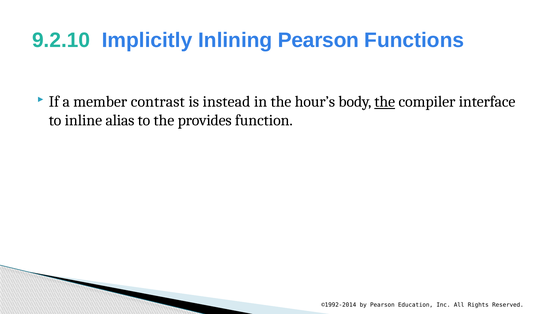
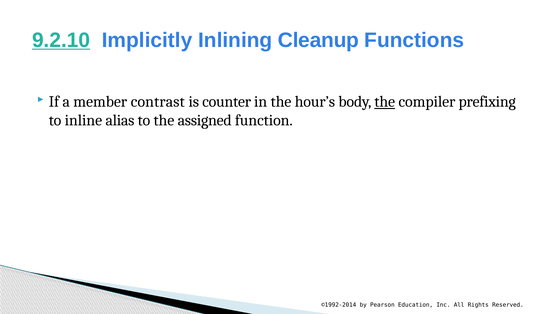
9.2.10 underline: none -> present
Inlining Pearson: Pearson -> Cleanup
instead: instead -> counter
interface: interface -> prefixing
provides: provides -> assigned
